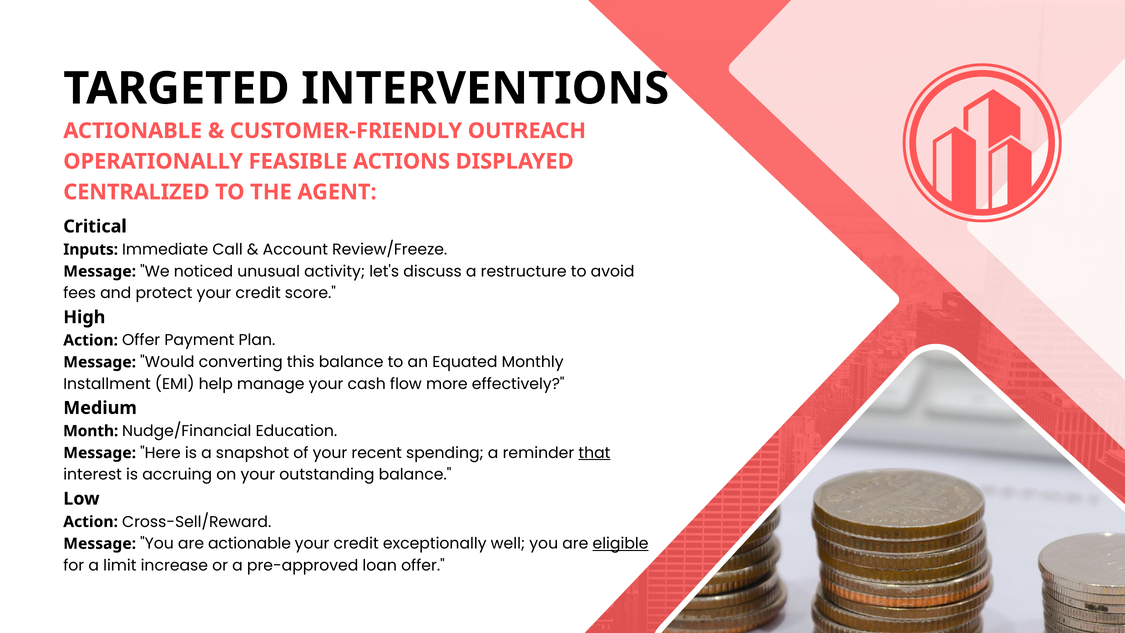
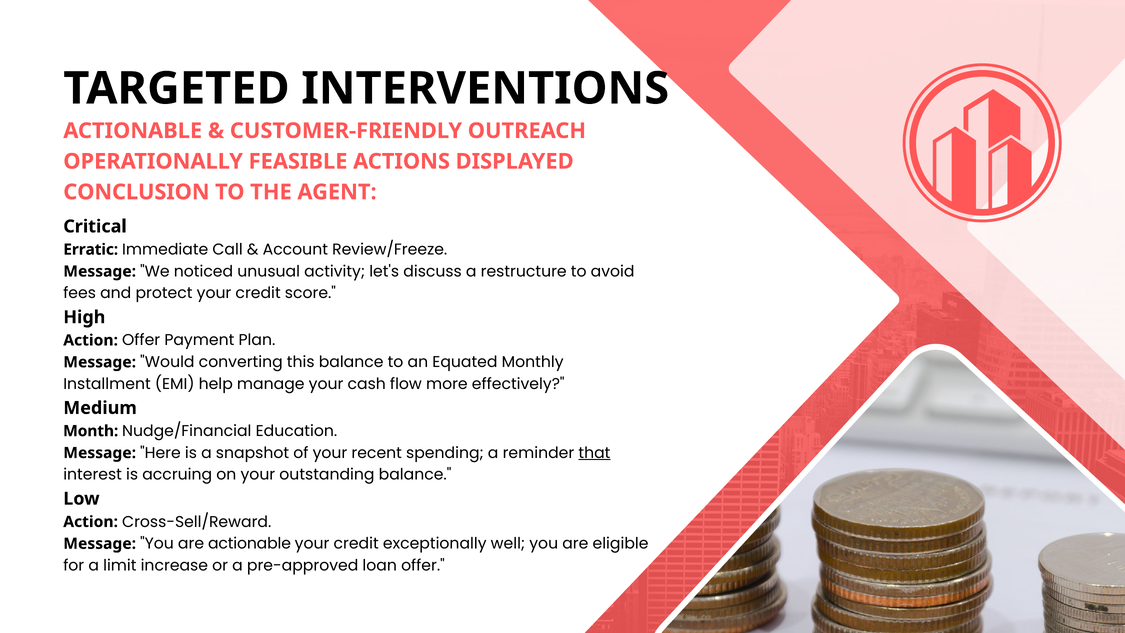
CENTRALIZED: CENTRALIZED -> CONCLUSION
Inputs: Inputs -> Erratic
eligible underline: present -> none
